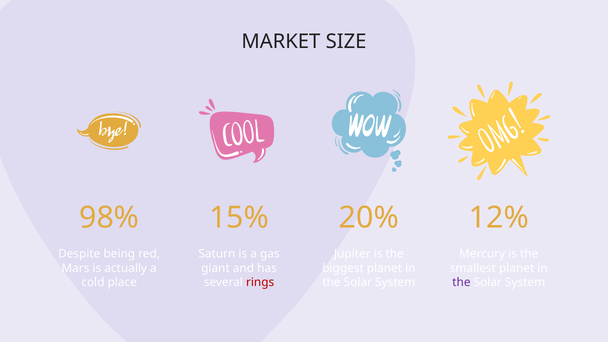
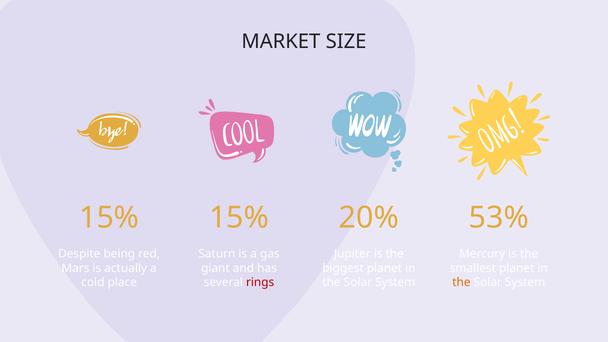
98% at (109, 218): 98% -> 15%
12%: 12% -> 53%
the at (461, 282) colour: purple -> orange
